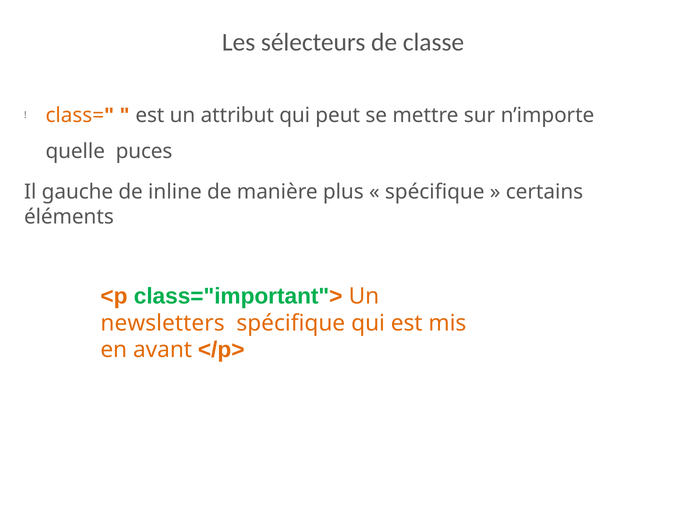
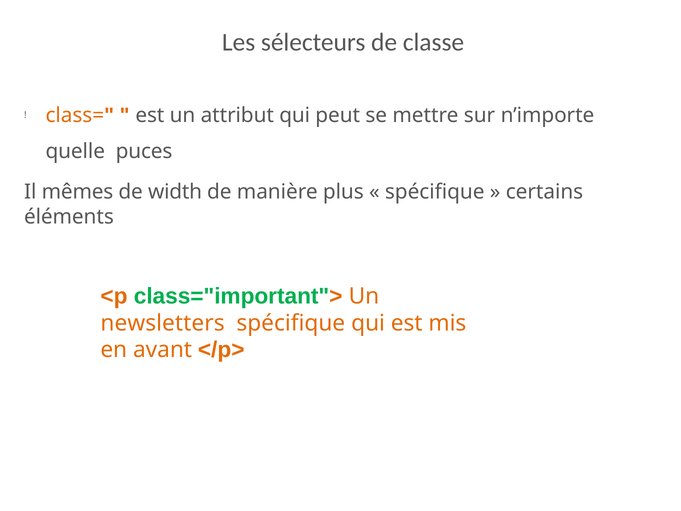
gauche: gauche -> mêmes
inline: inline -> width
